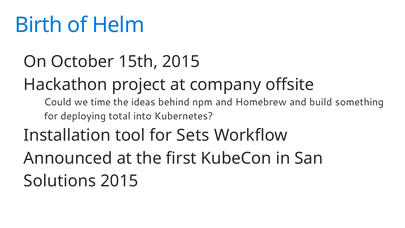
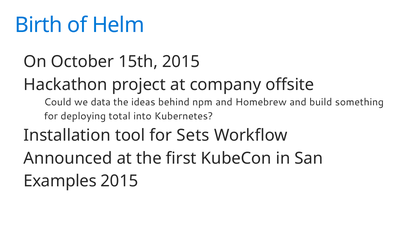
time: time -> data
Solutions: Solutions -> Examples
